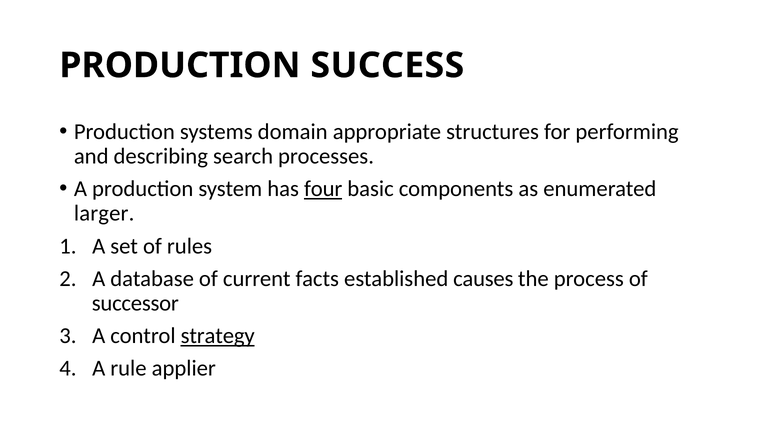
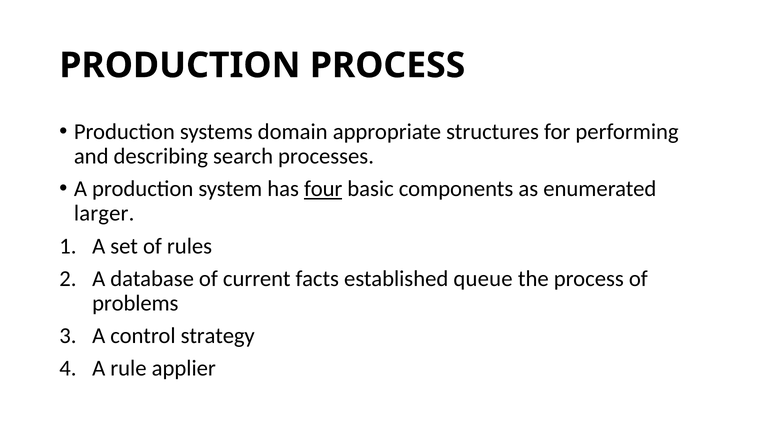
PRODUCTION SUCCESS: SUCCESS -> PROCESS
causes: causes -> queue
successor: successor -> problems
strategy underline: present -> none
